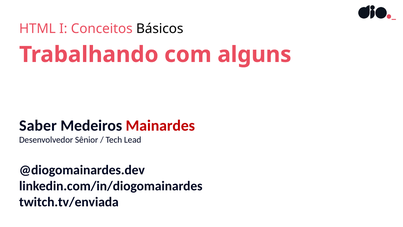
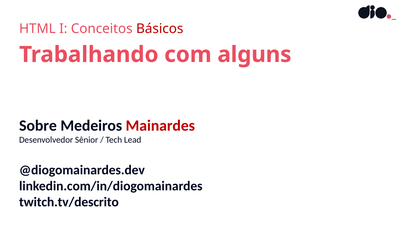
Básicos colour: black -> red
Saber: Saber -> Sobre
twitch.tv/enviada: twitch.tv/enviada -> twitch.tv/descrito
